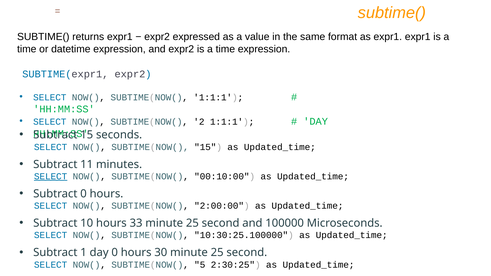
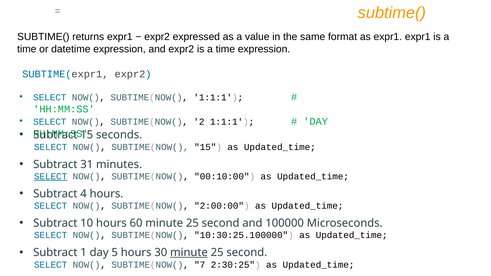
11: 11 -> 31
Subtract 0: 0 -> 4
33: 33 -> 60
day 0: 0 -> 5
minute at (189, 253) underline: none -> present
5: 5 -> 7
